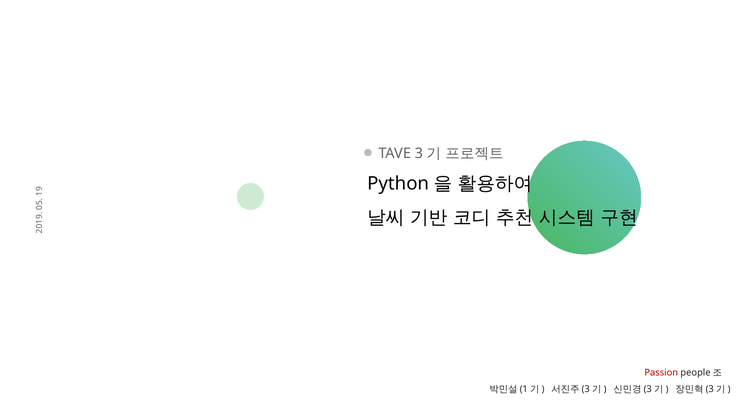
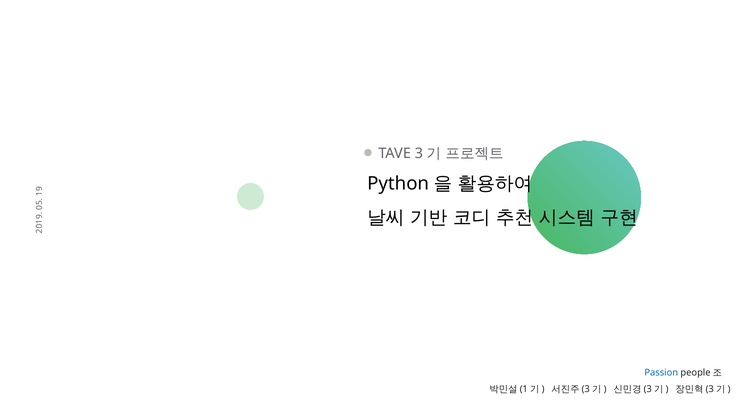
Passion colour: red -> blue
